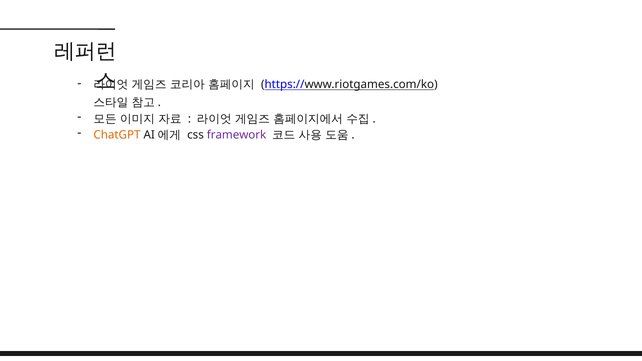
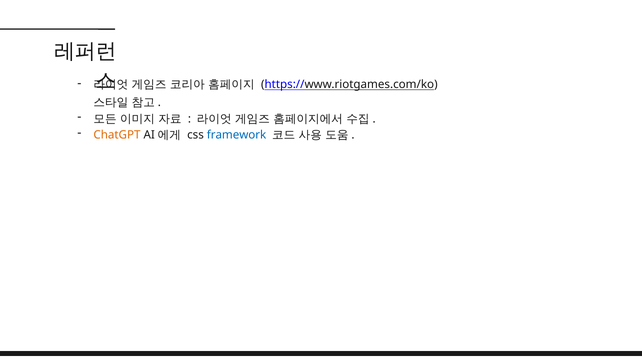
framework colour: purple -> blue
